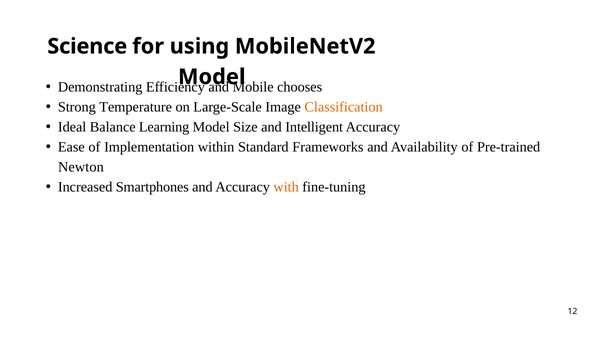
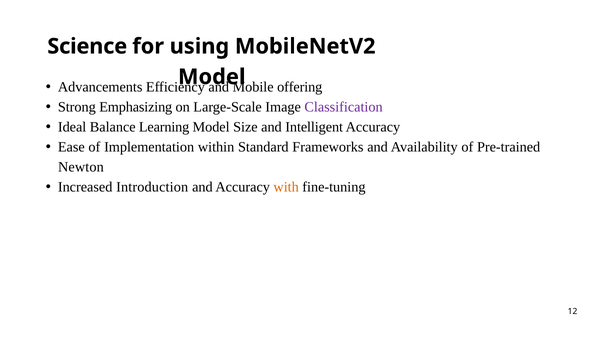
Demonstrating: Demonstrating -> Advancements
chooses: chooses -> offering
Temperature: Temperature -> Emphasizing
Classification colour: orange -> purple
Smartphones: Smartphones -> Introduction
